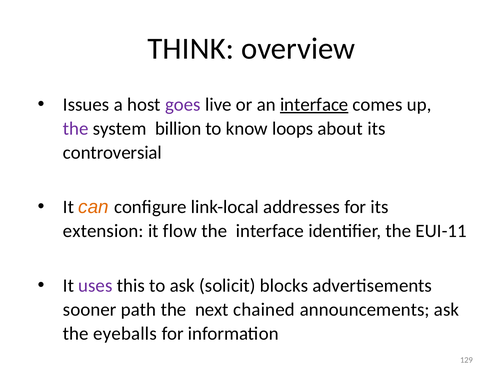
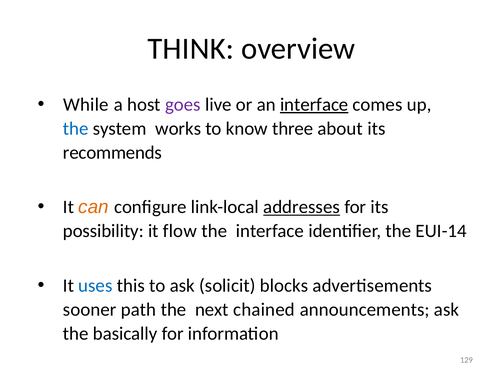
Issues: Issues -> While
the at (76, 129) colour: purple -> blue
billion: billion -> works
loops: loops -> three
controversial: controversial -> recommends
addresses underline: none -> present
extension: extension -> possibility
EUI-11: EUI-11 -> EUI-14
uses colour: purple -> blue
eyeballs: eyeballs -> basically
